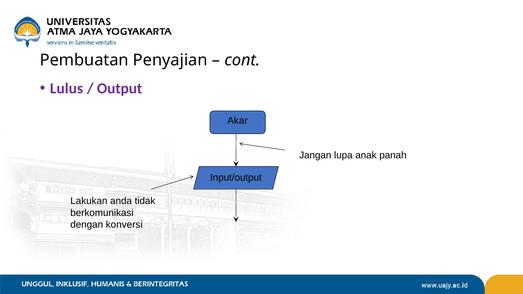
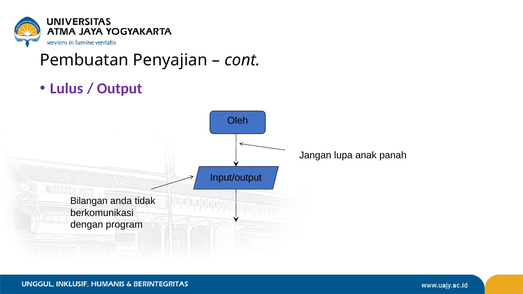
Akar: Akar -> Oleh
Lakukan: Lakukan -> Bilangan
konversi: konversi -> program
